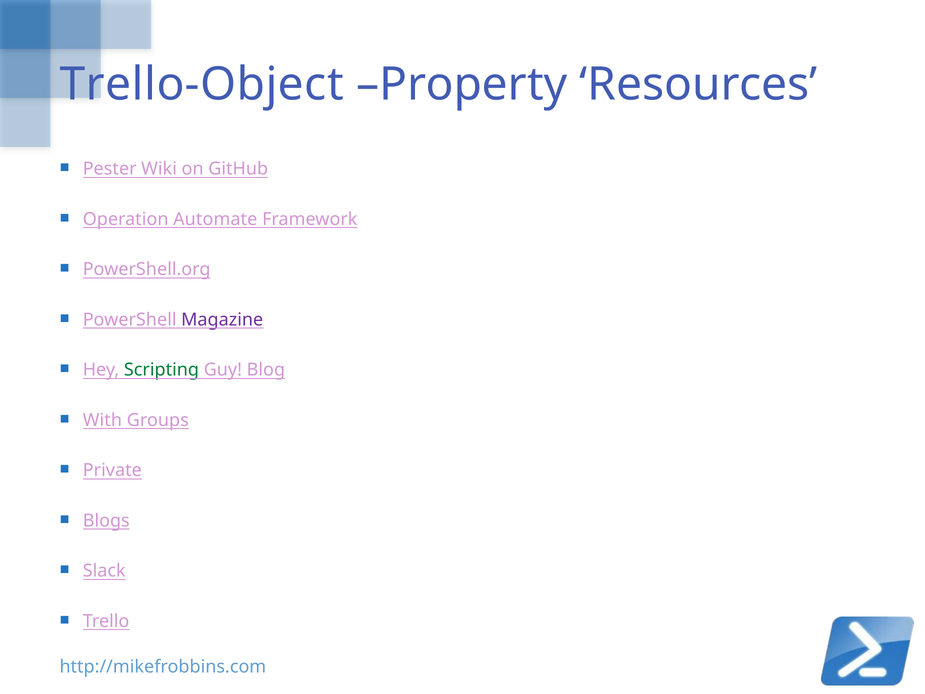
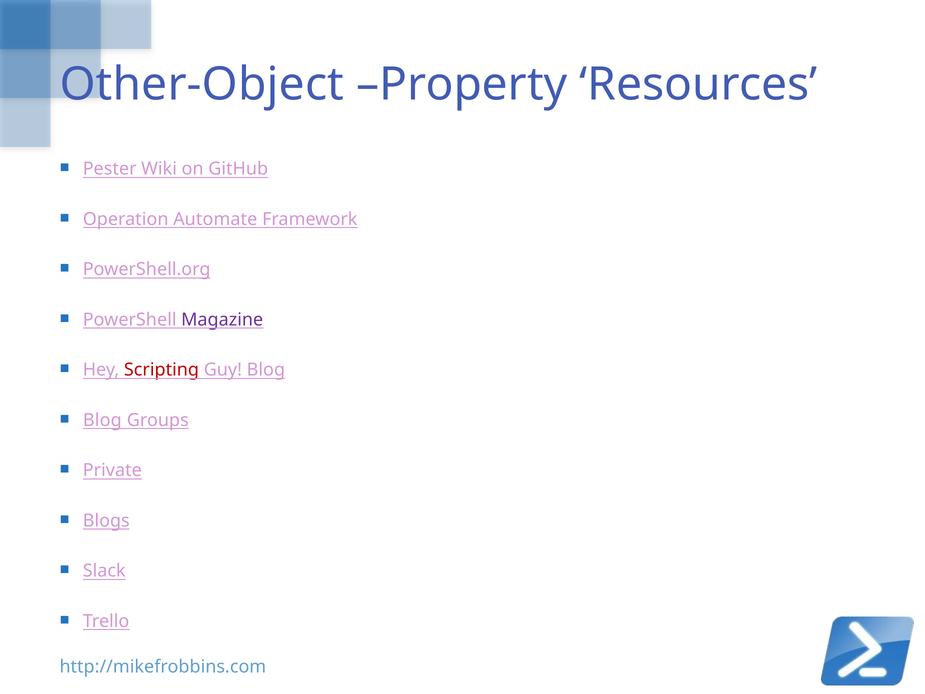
Trello-Object: Trello-Object -> Other-Object
Scripting colour: green -> red
With at (102, 420): With -> Blog
